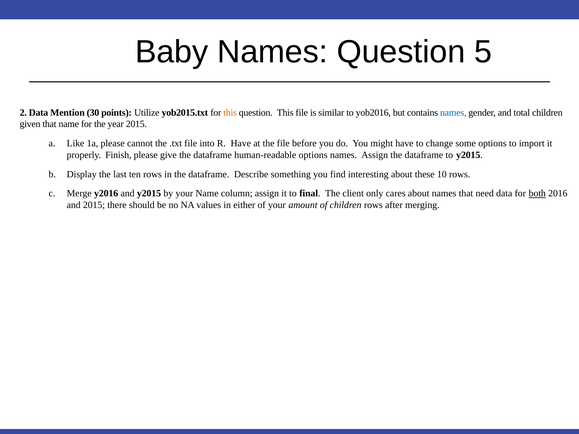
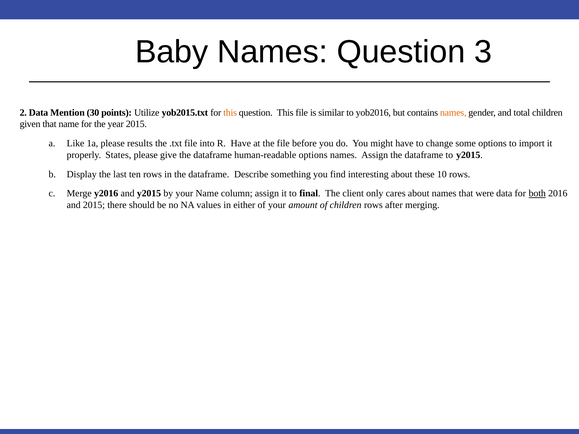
5: 5 -> 3
names at (453, 113) colour: blue -> orange
cannot: cannot -> results
Finish: Finish -> States
need: need -> were
